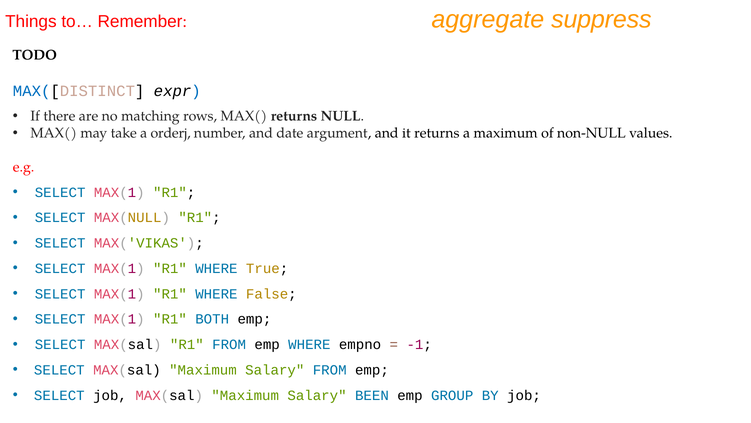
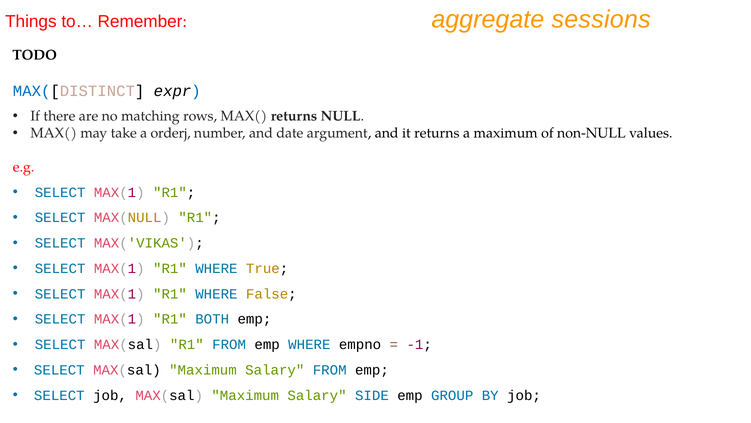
suppress: suppress -> sessions
BEEN: BEEN -> SIDE
